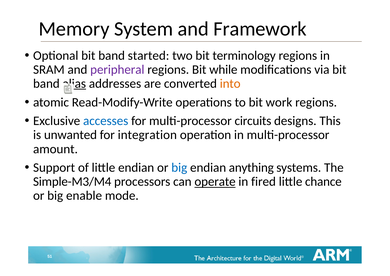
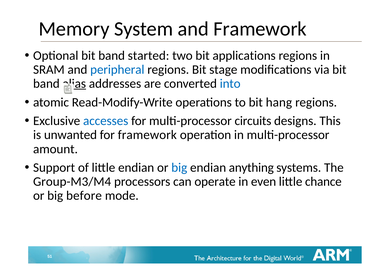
terminology: terminology -> applications
peripheral colour: purple -> blue
while: while -> stage
into colour: orange -> blue
work: work -> hang
for integration: integration -> framework
Simple-M3/M4: Simple-M3/M4 -> Group-M3/M4
operate underline: present -> none
fired: fired -> even
enable: enable -> before
